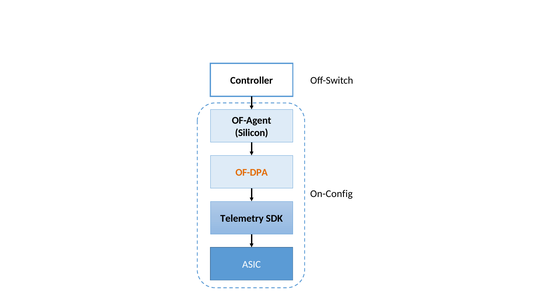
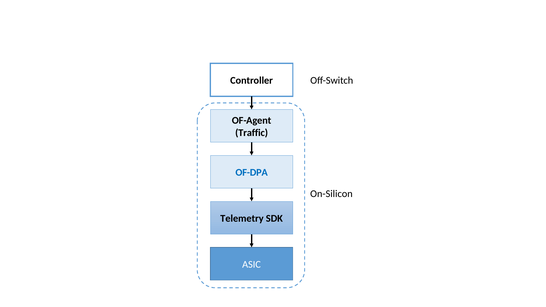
Silicon: Silicon -> Traffic
OF-DPA colour: orange -> blue
On-Config: On-Config -> On-Silicon
